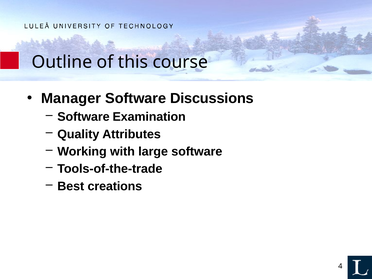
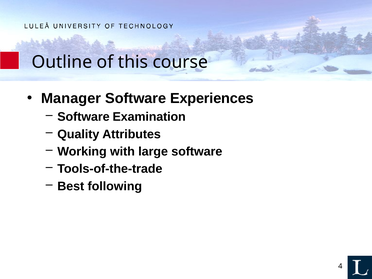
Discussions: Discussions -> Experiences
creations: creations -> following
